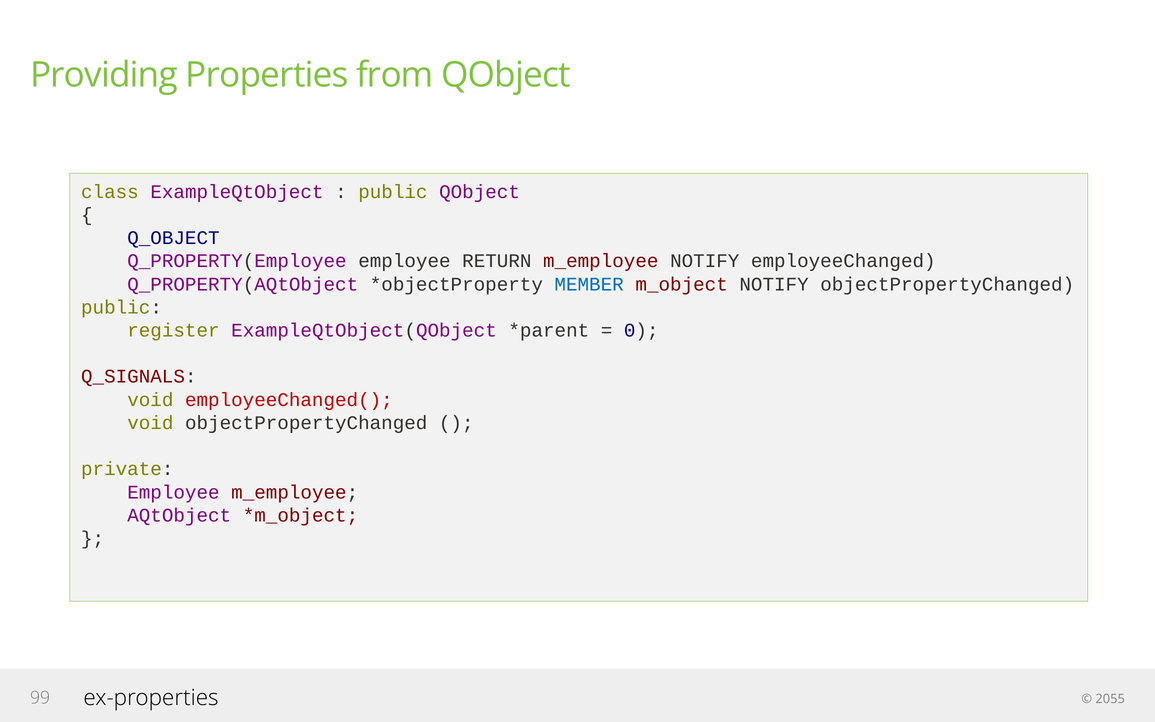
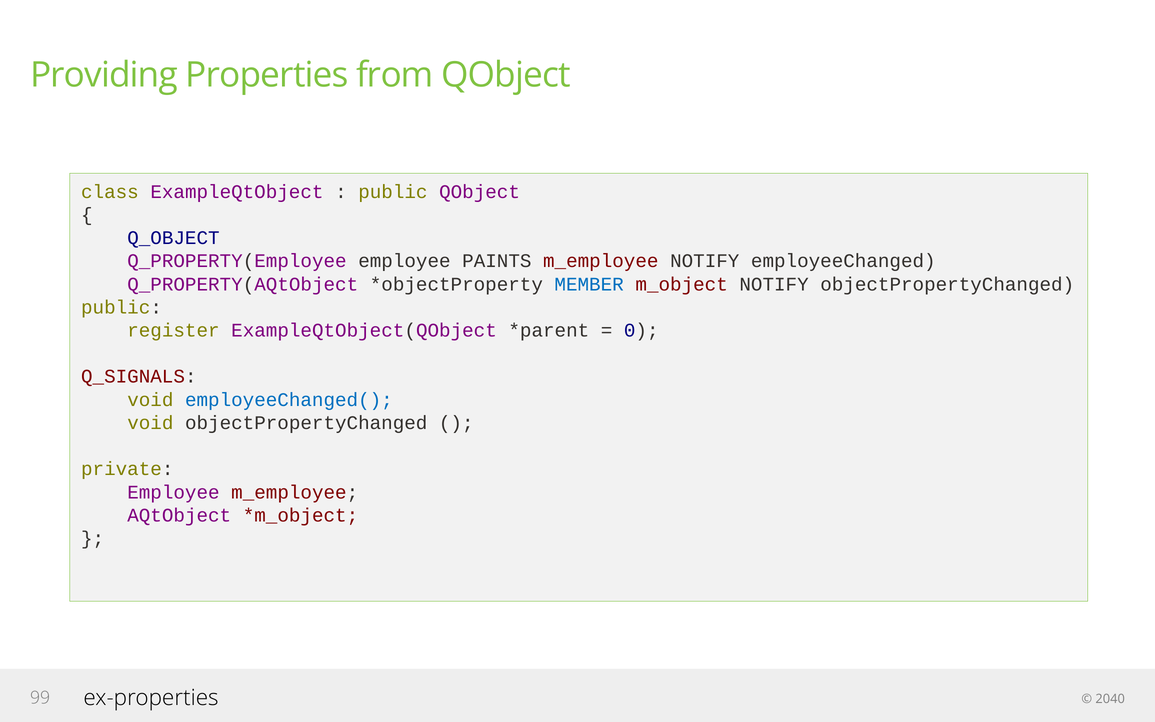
RETURN: RETURN -> PAINTS
employeeChanged( colour: red -> blue
2055: 2055 -> 2040
